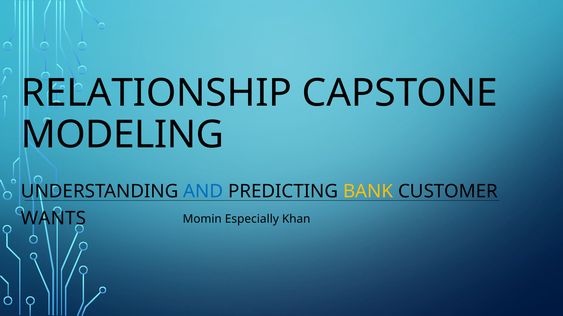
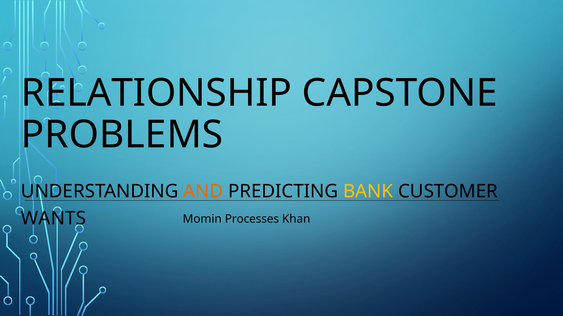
MODELING: MODELING -> PROBLEMS
AND colour: blue -> orange
Especially: Especially -> Processes
